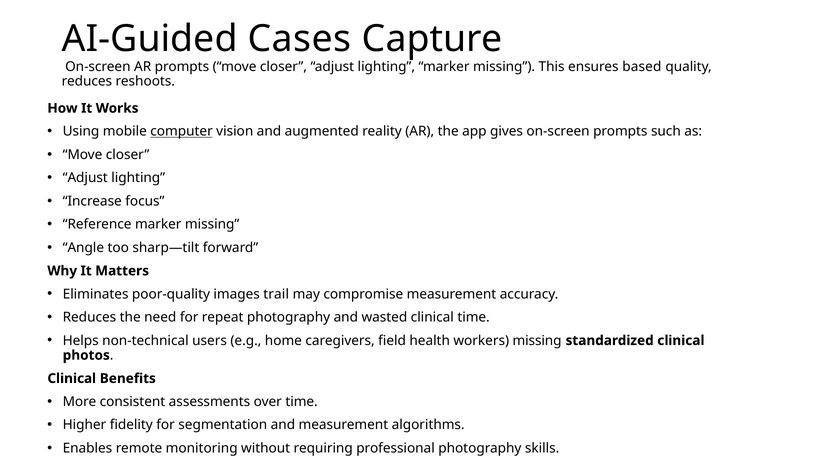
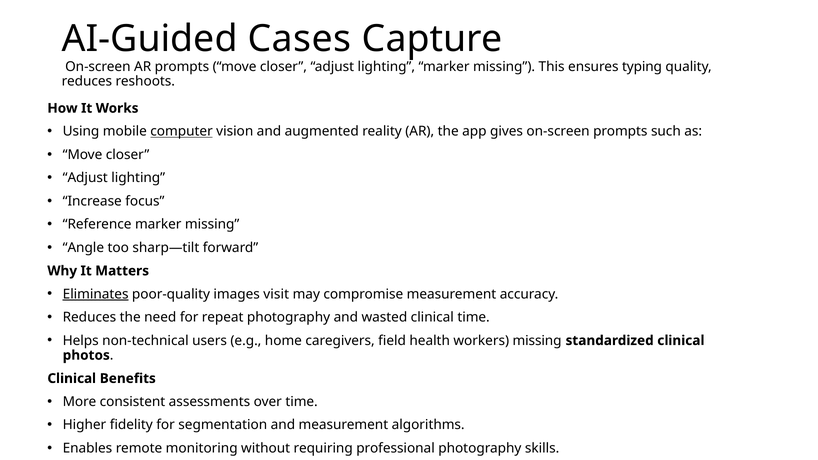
based: based -> typing
Eliminates underline: none -> present
trail: trail -> visit
